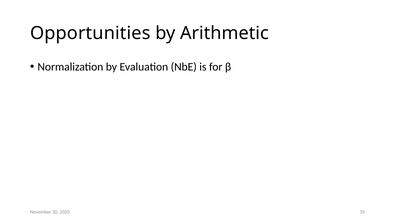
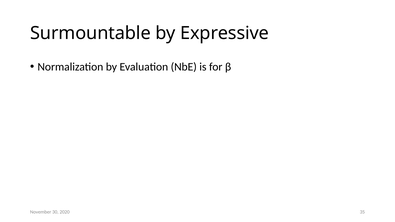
Opportunities: Opportunities -> Surmountable
Arithmetic: Arithmetic -> Expressive
